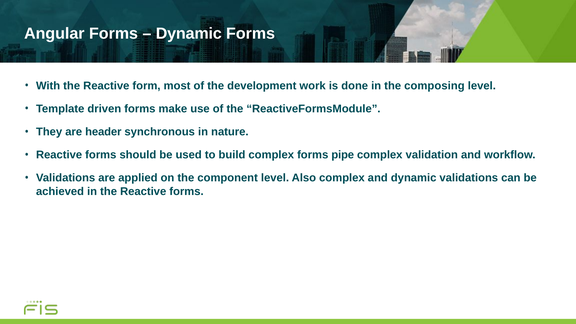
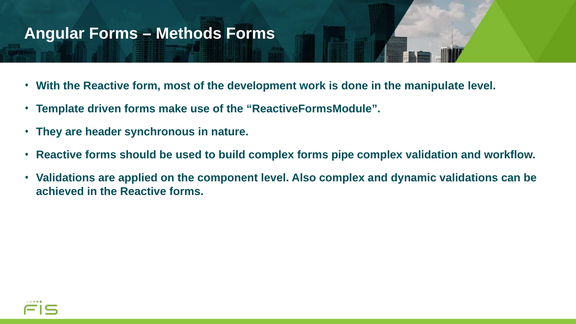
Dynamic at (189, 33): Dynamic -> Methods
composing: composing -> manipulate
